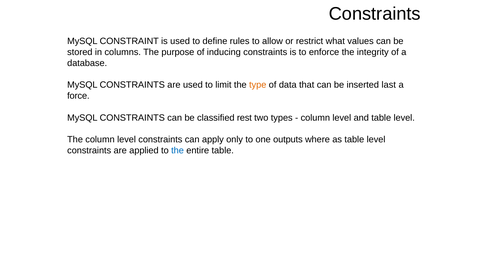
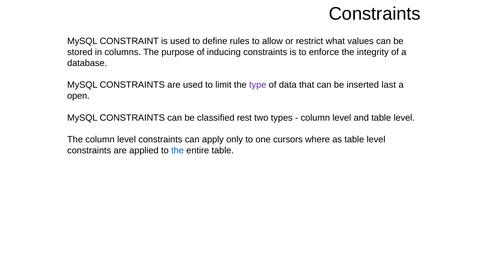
type colour: orange -> purple
force: force -> open
outputs: outputs -> cursors
